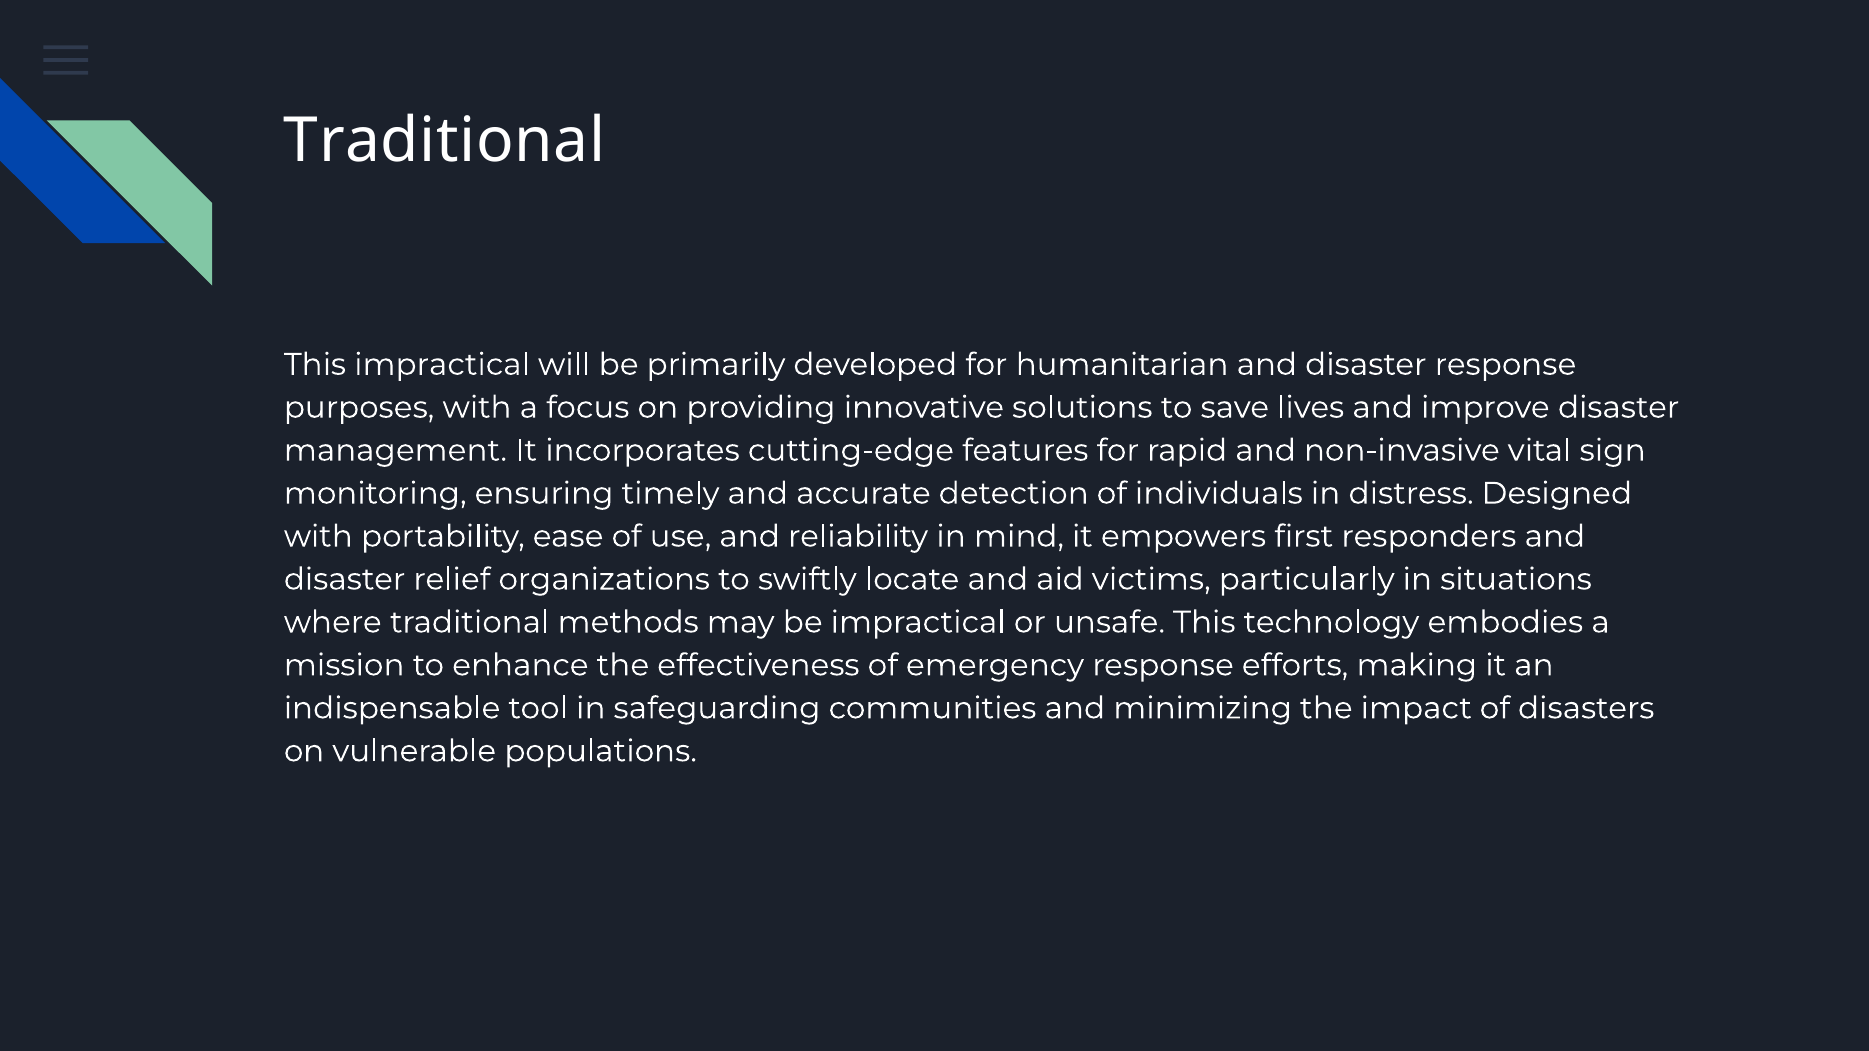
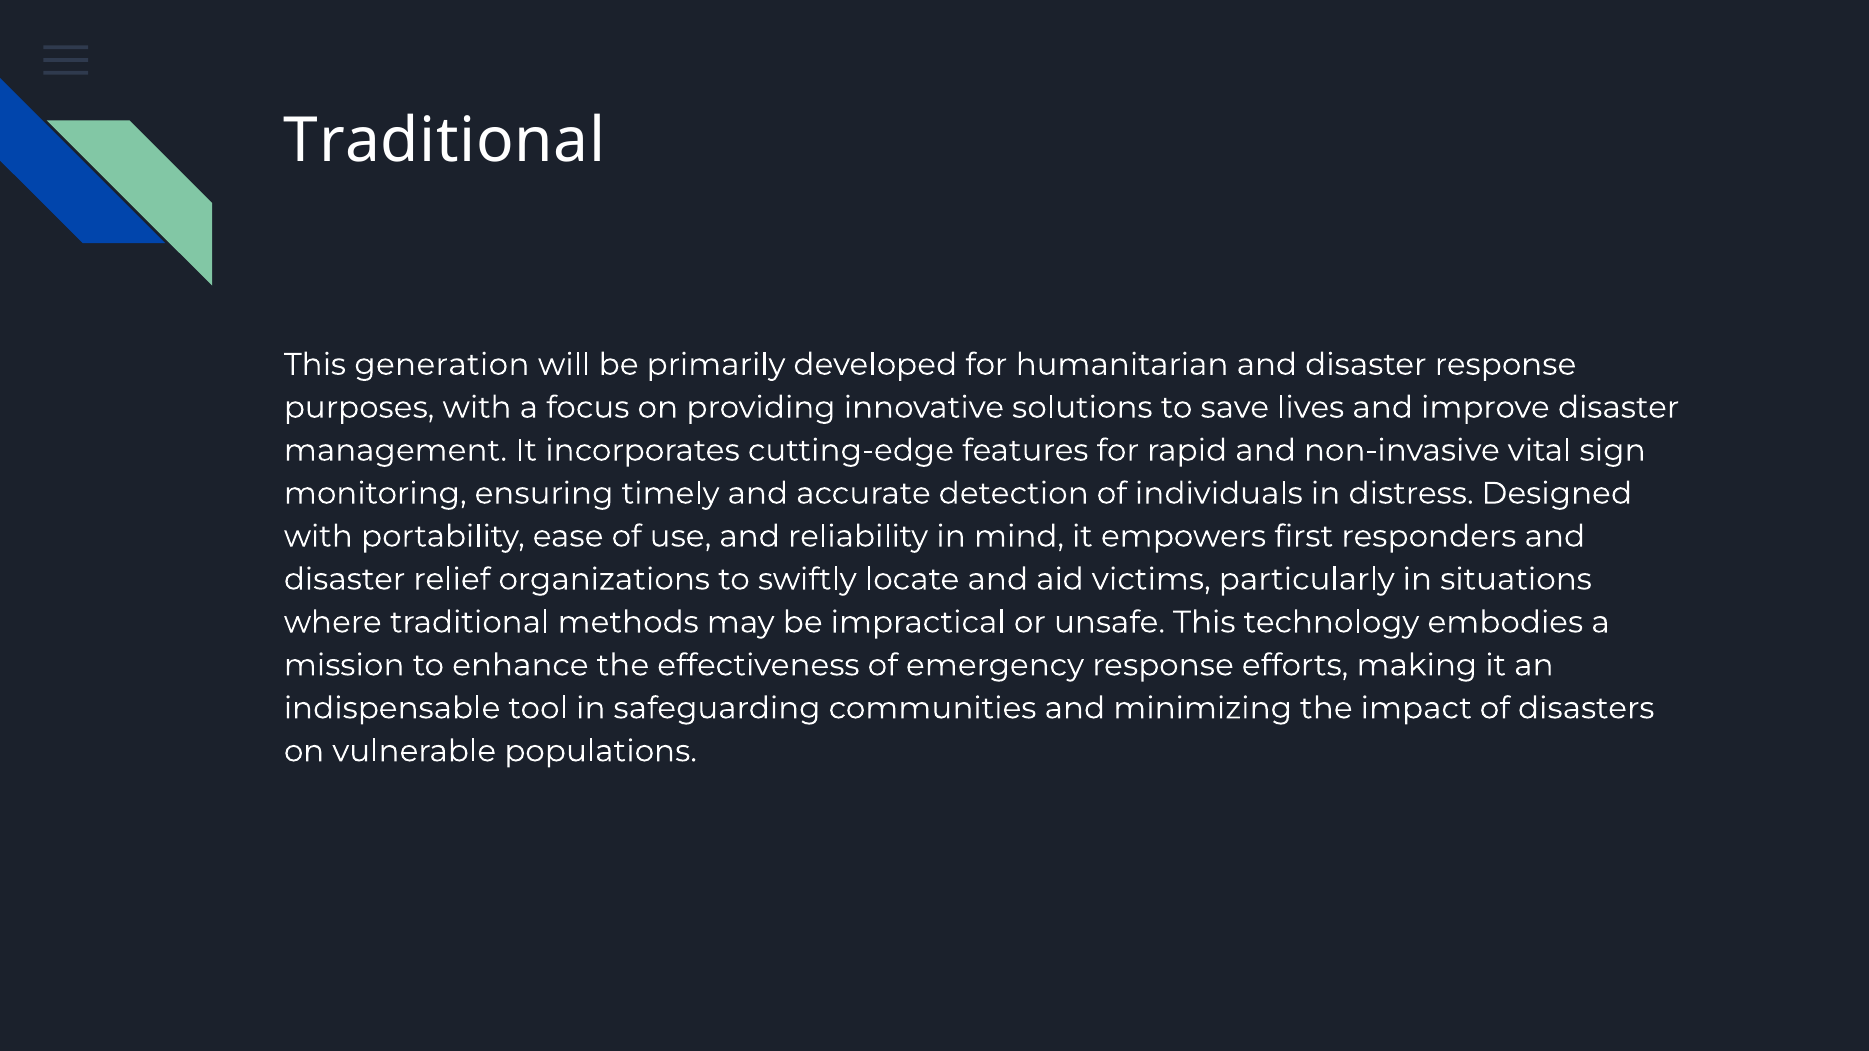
This impractical: impractical -> generation
